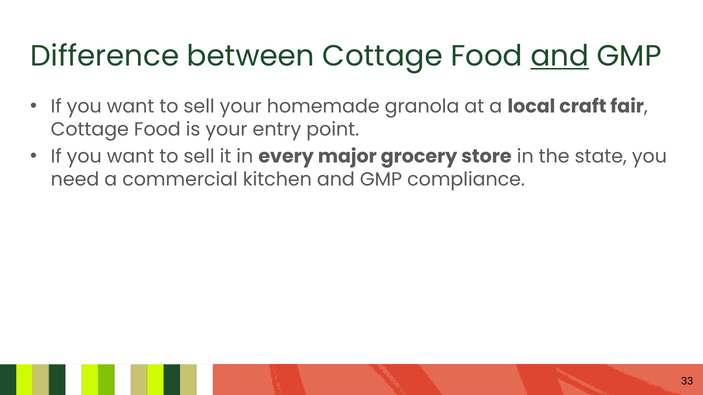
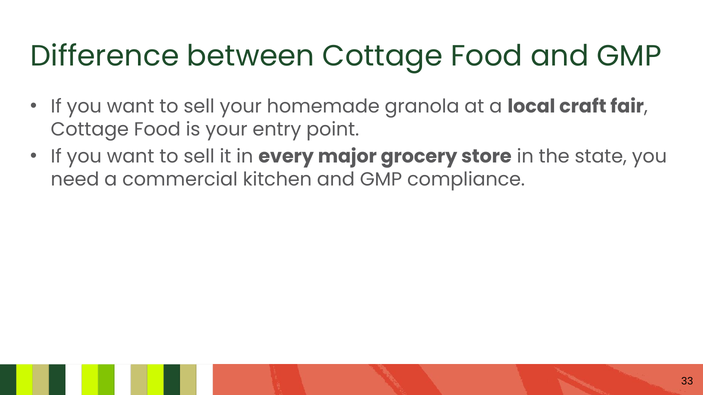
and at (560, 56) underline: present -> none
